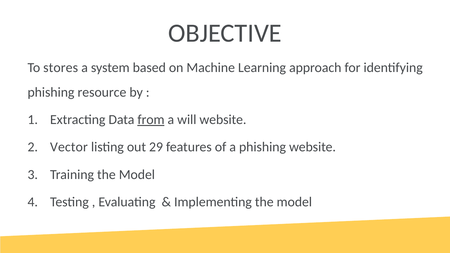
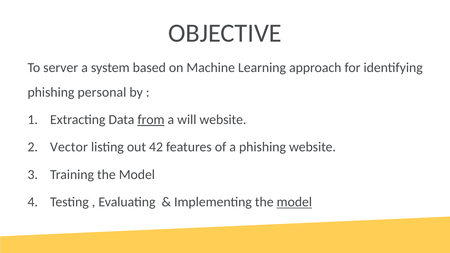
stores: stores -> server
resource: resource -> personal
29: 29 -> 42
model at (294, 202) underline: none -> present
